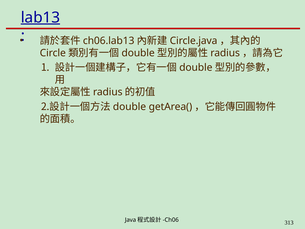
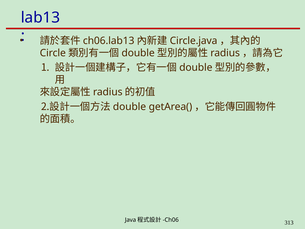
lab13 underline: present -> none
